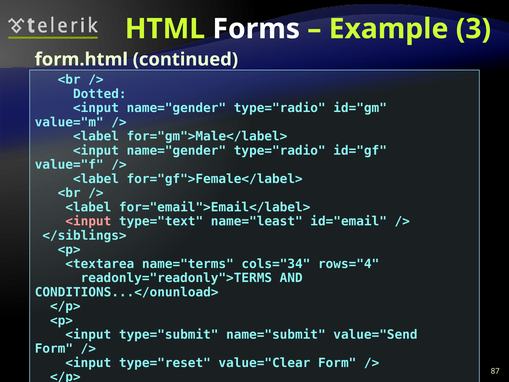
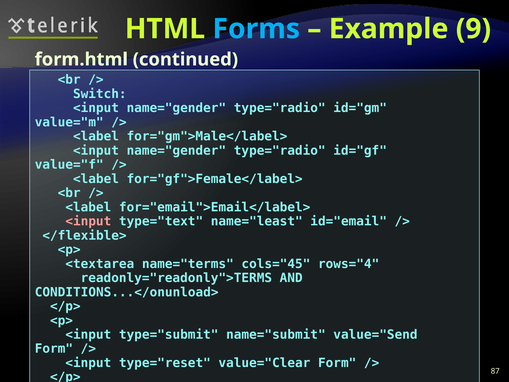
Forms colour: white -> light blue
3: 3 -> 9
Dotted: Dotted -> Switch
</siblings>: </siblings> -> </flexible>
cols="34: cols="34 -> cols="45
